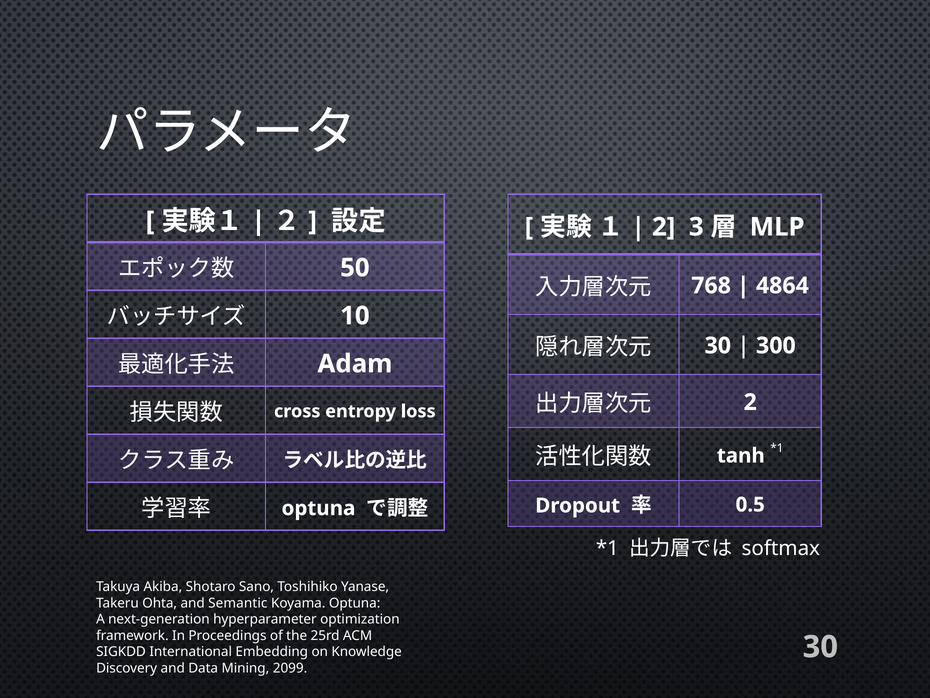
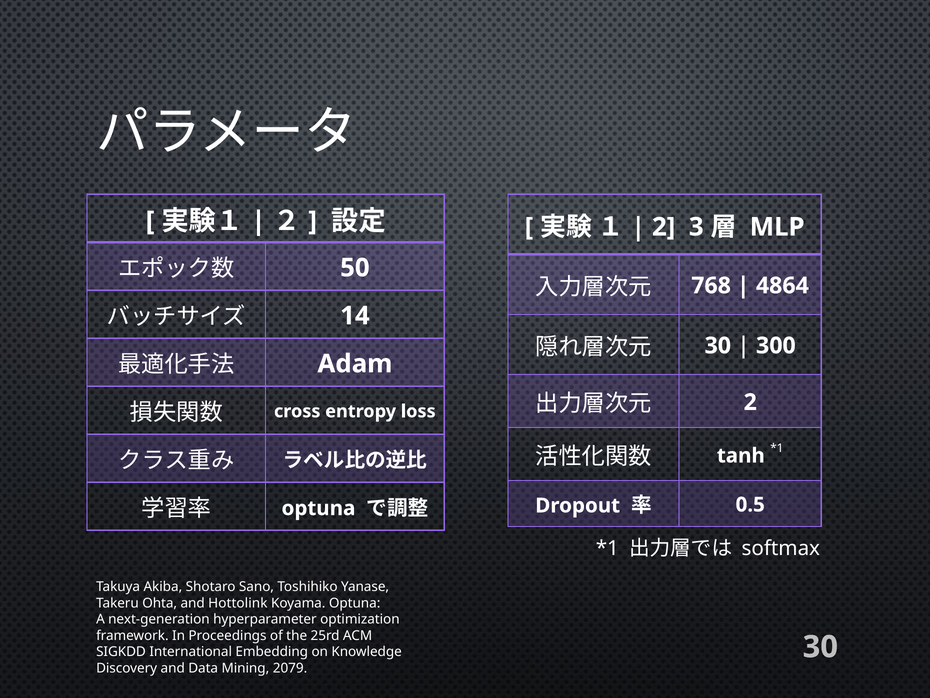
10: 10 -> 14
Semantic: Semantic -> Hottolink
2099: 2099 -> 2079
